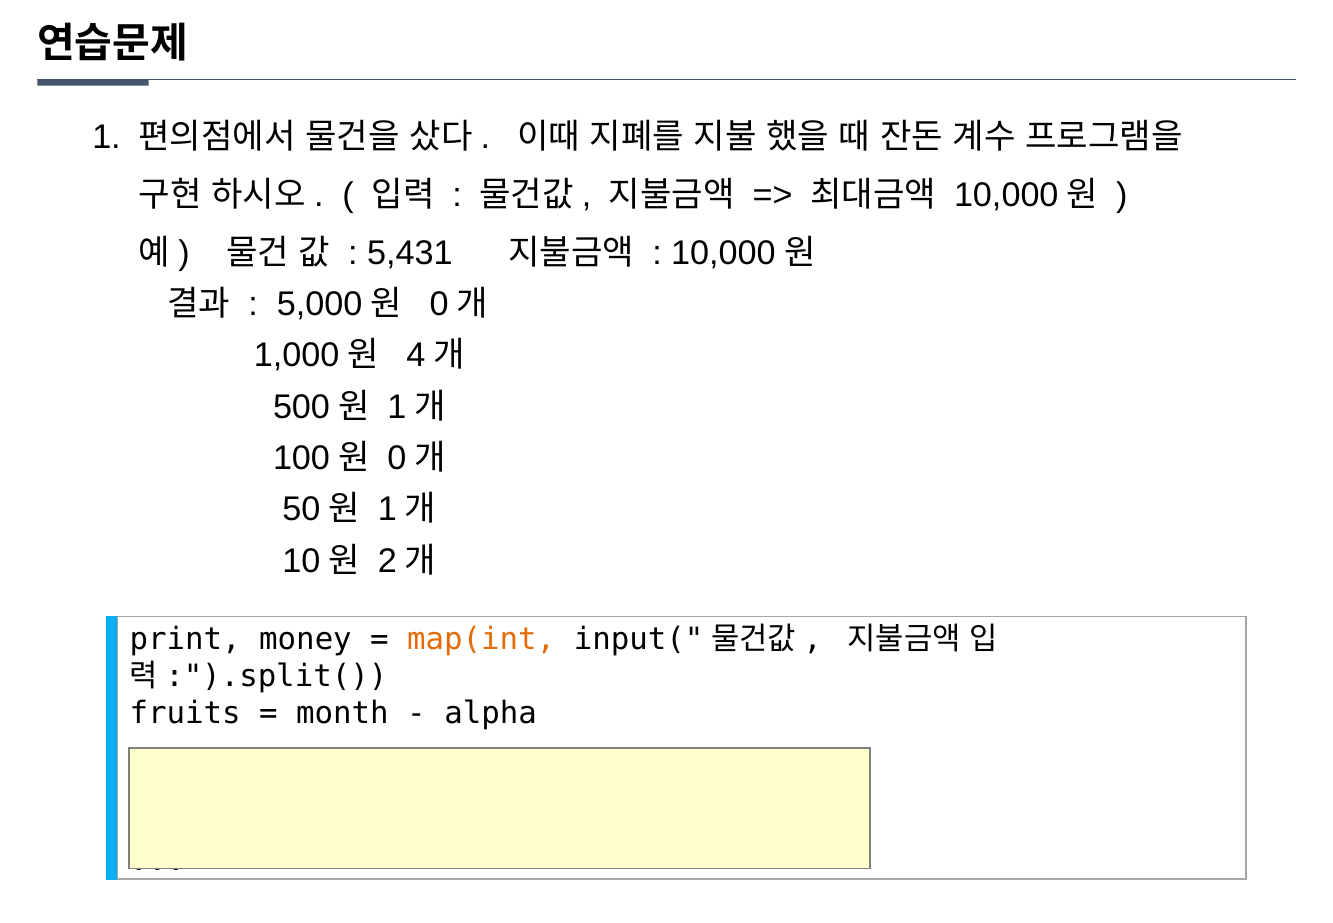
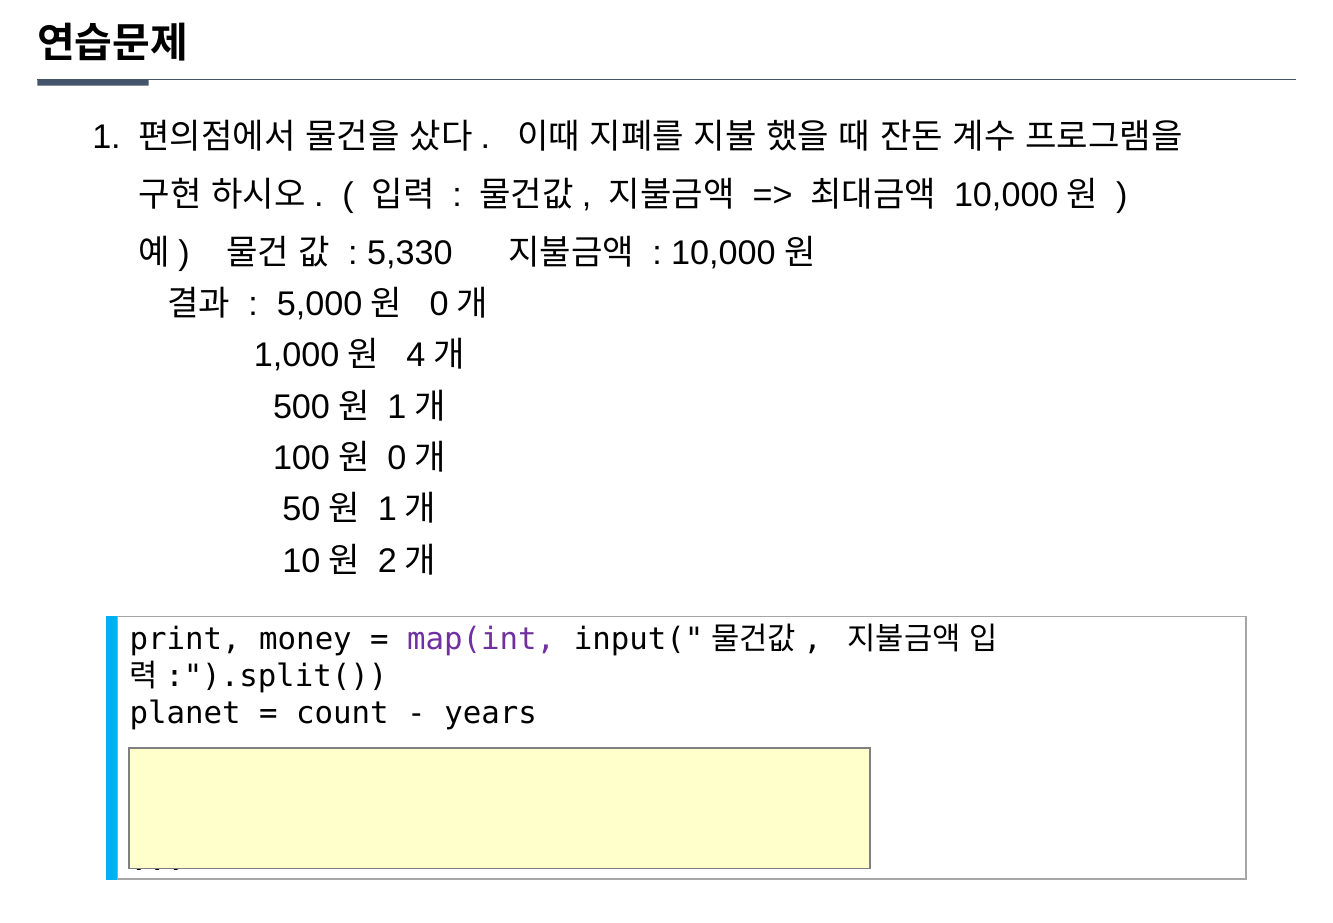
5,431: 5,431 -> 5,330
map(int colour: orange -> purple
fruits: fruits -> planet
month: month -> count
alpha: alpha -> years
